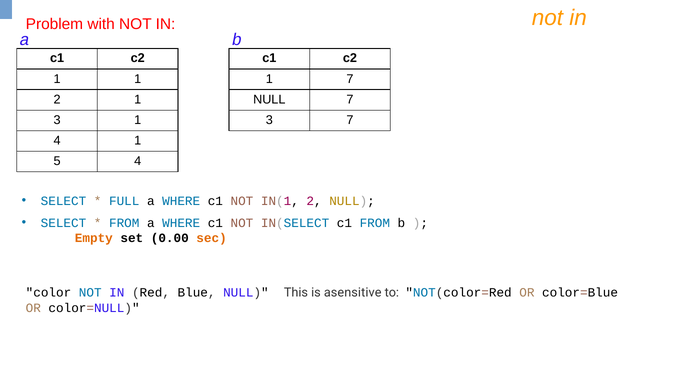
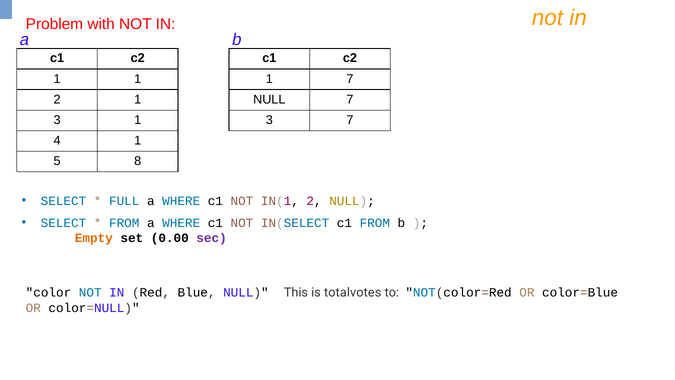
5 4: 4 -> 8
sec colour: orange -> purple
asensitive: asensitive -> totalvotes
